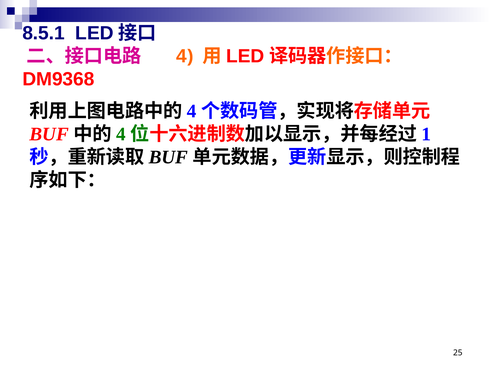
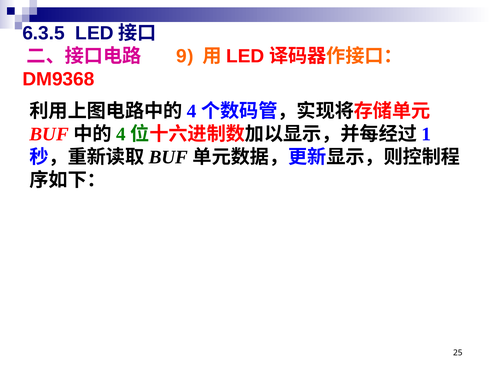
8.5.1: 8.5.1 -> 6.3.5
4 at (182, 56): 4 -> 9
